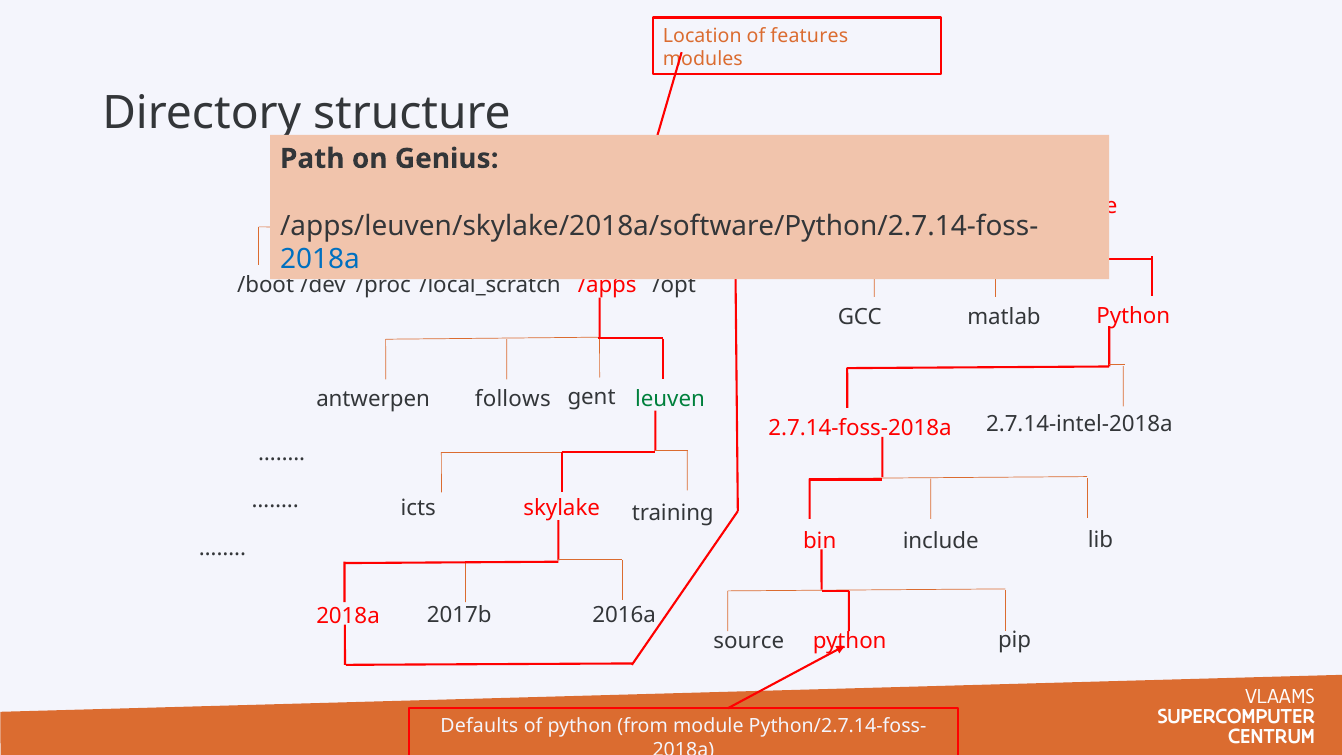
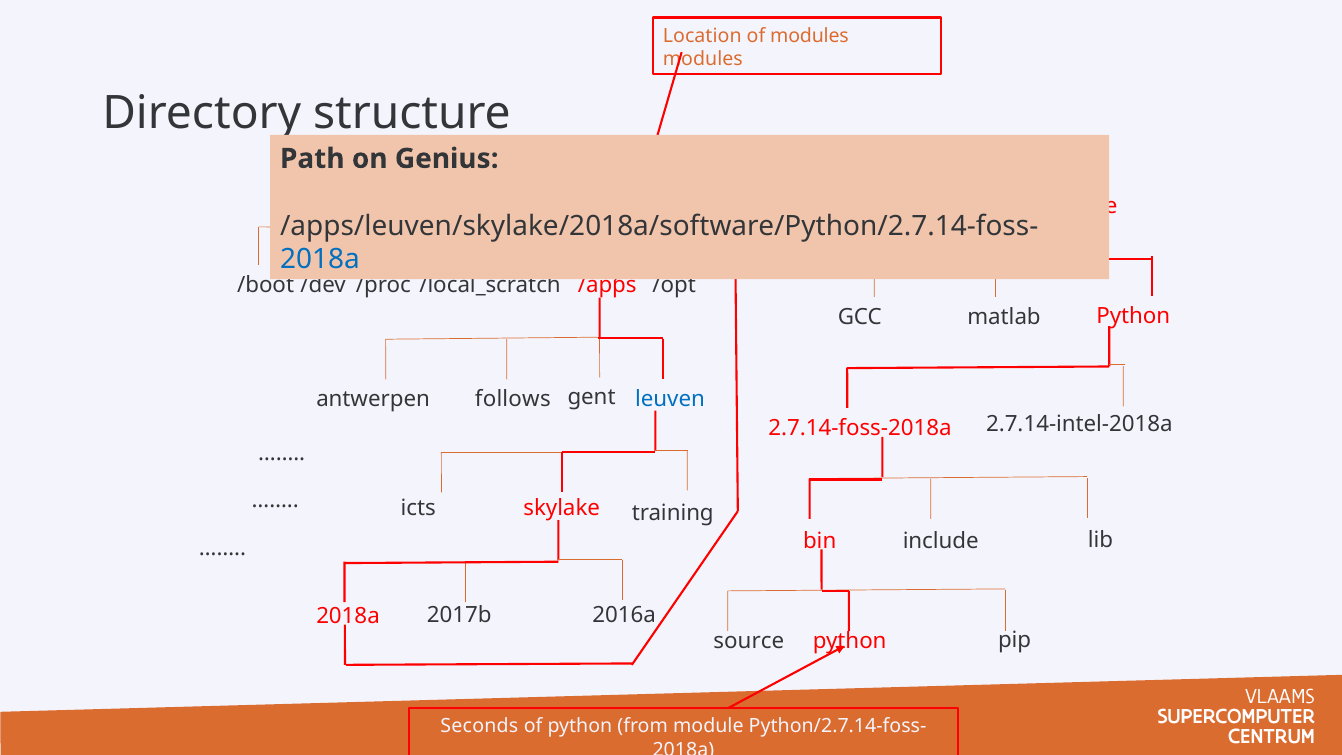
of features: features -> modules
leuven colour: green -> blue
Defaults: Defaults -> Seconds
